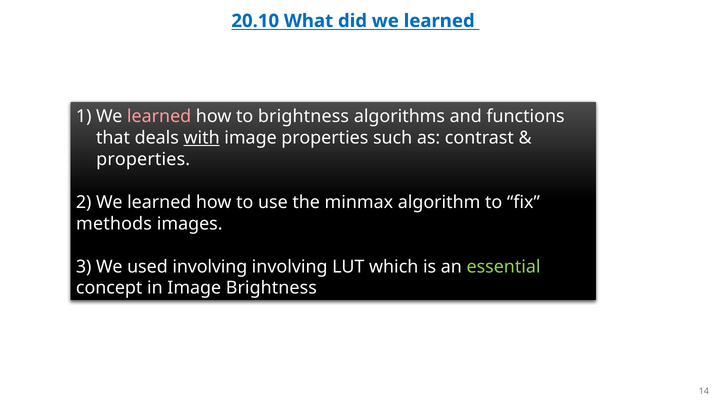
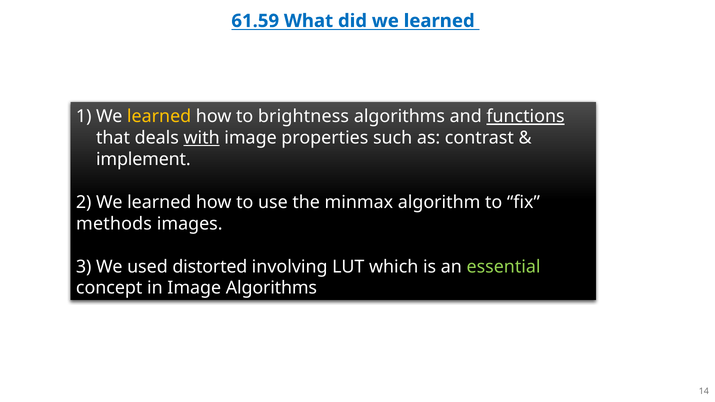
20.10: 20.10 -> 61.59
learned at (159, 117) colour: pink -> yellow
functions underline: none -> present
properties at (143, 159): properties -> implement
used involving: involving -> distorted
Image Brightness: Brightness -> Algorithms
